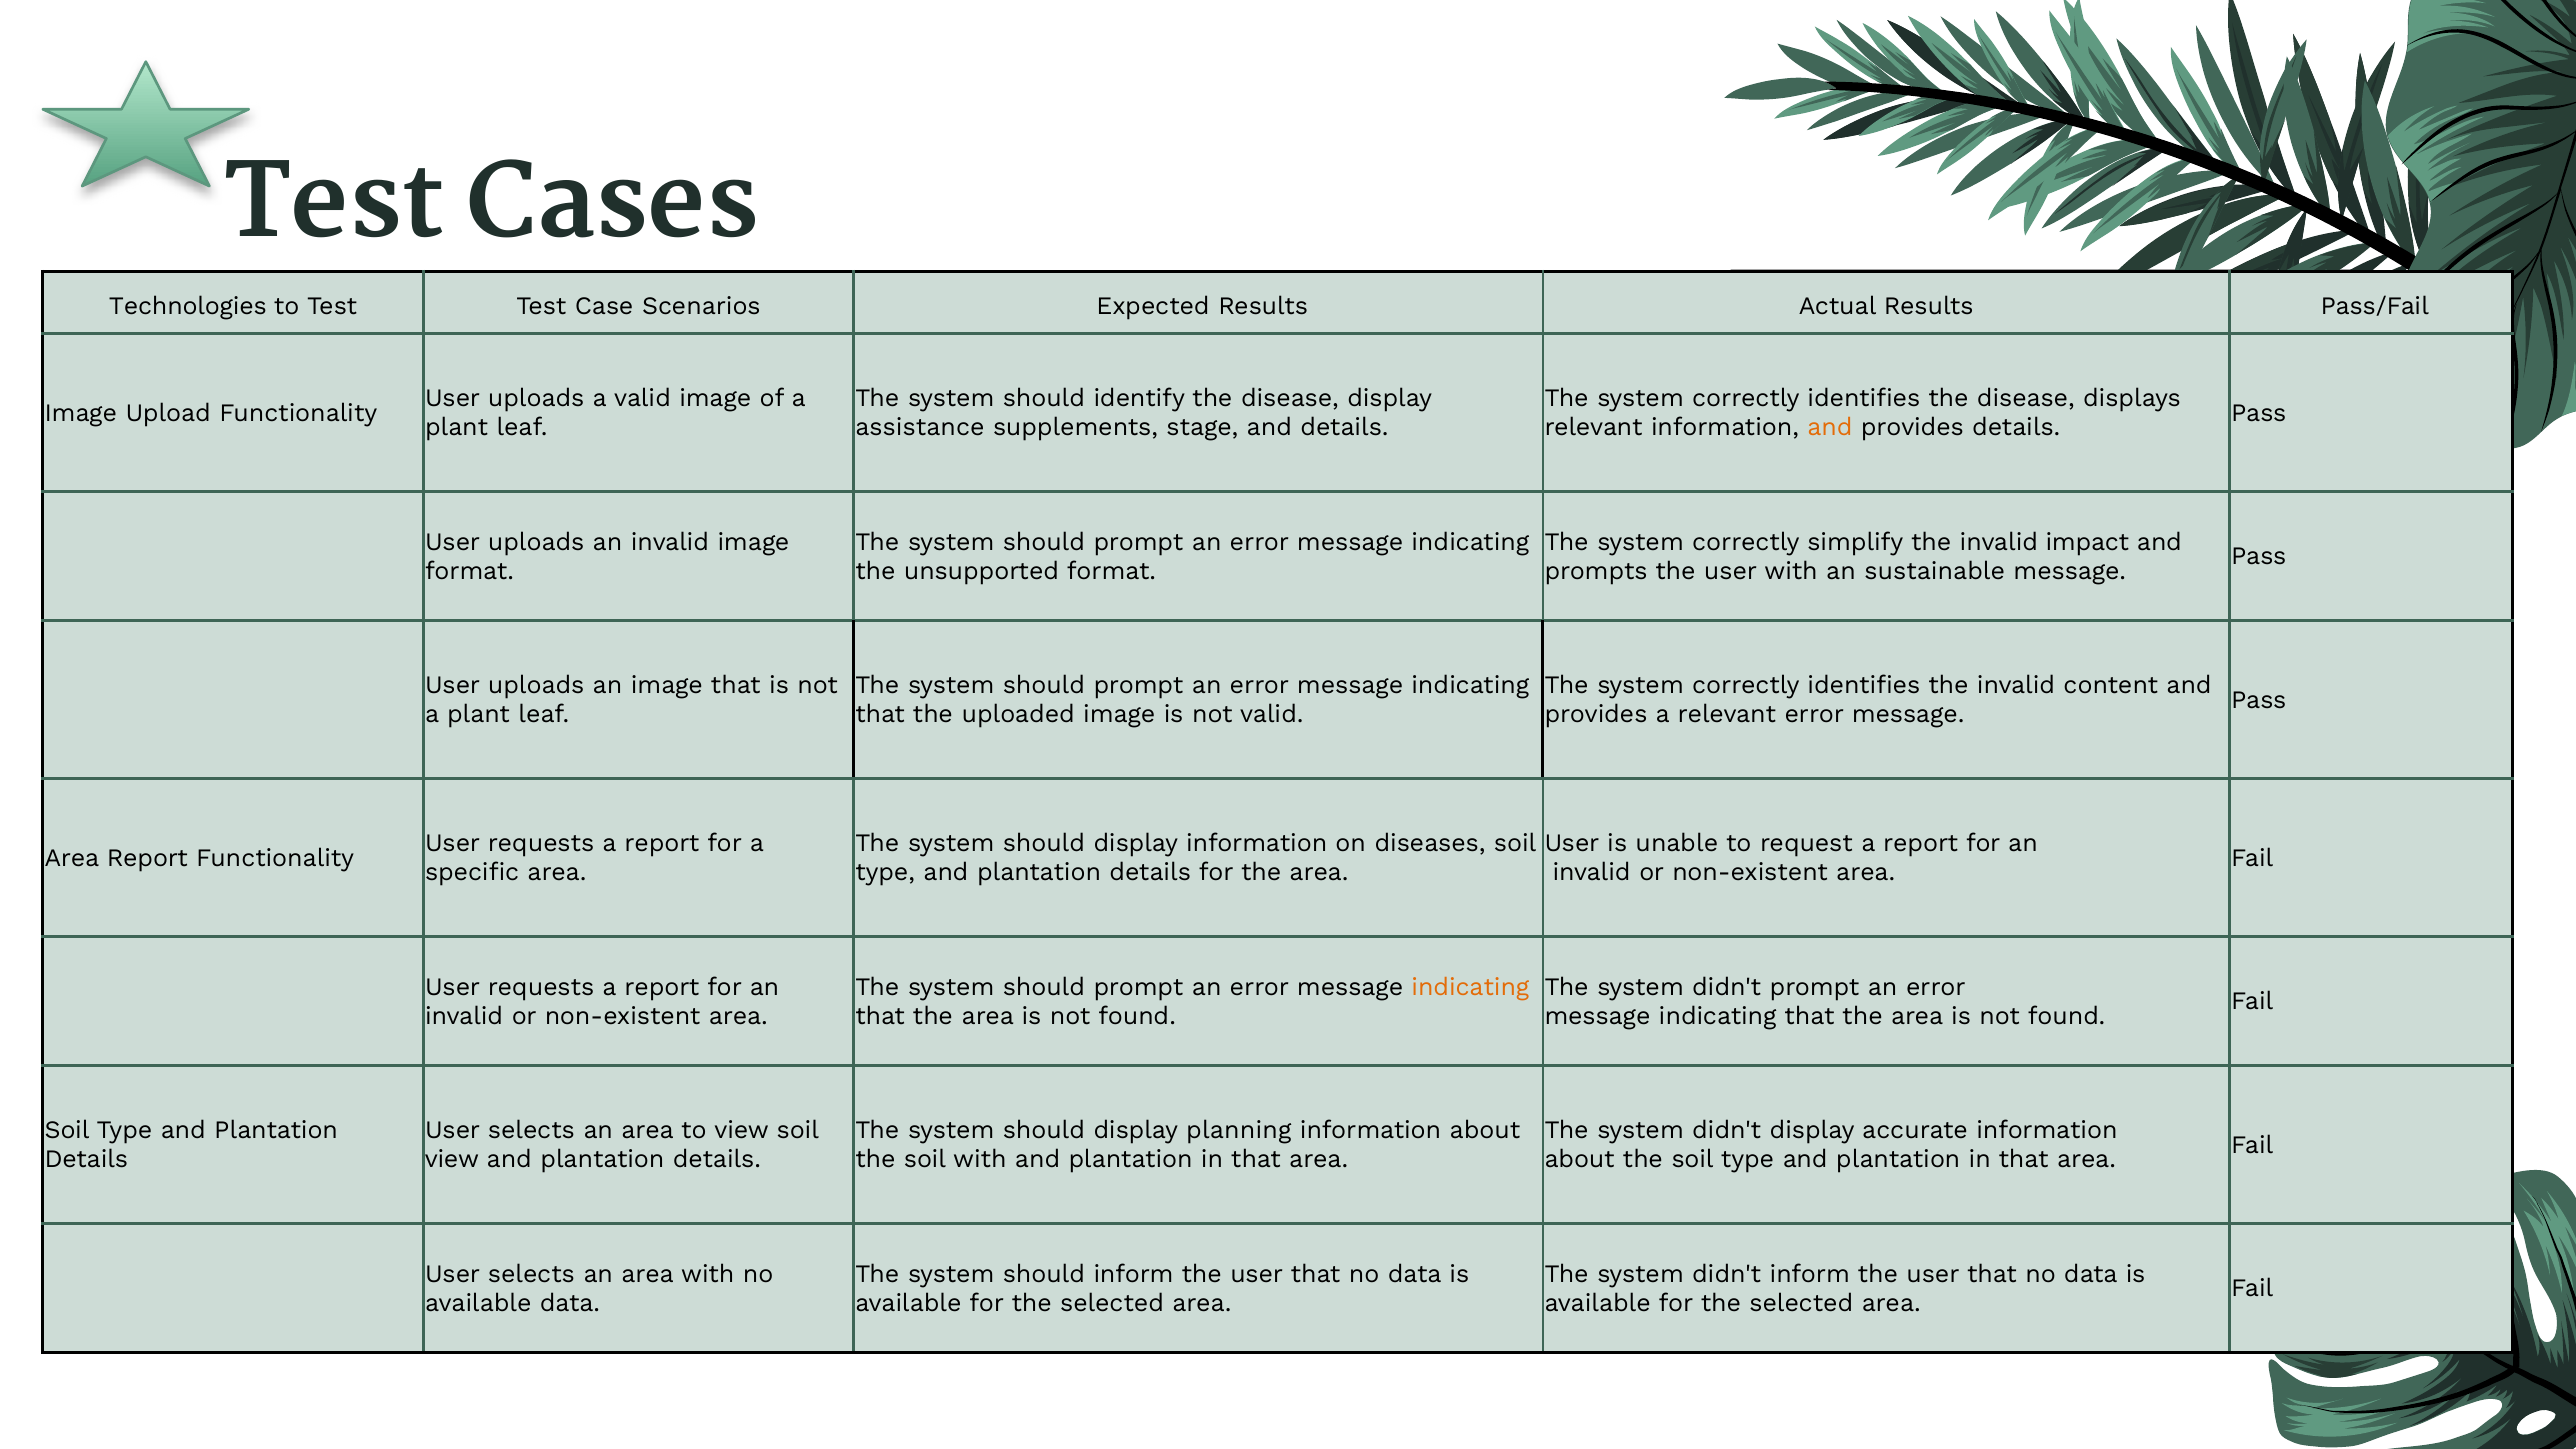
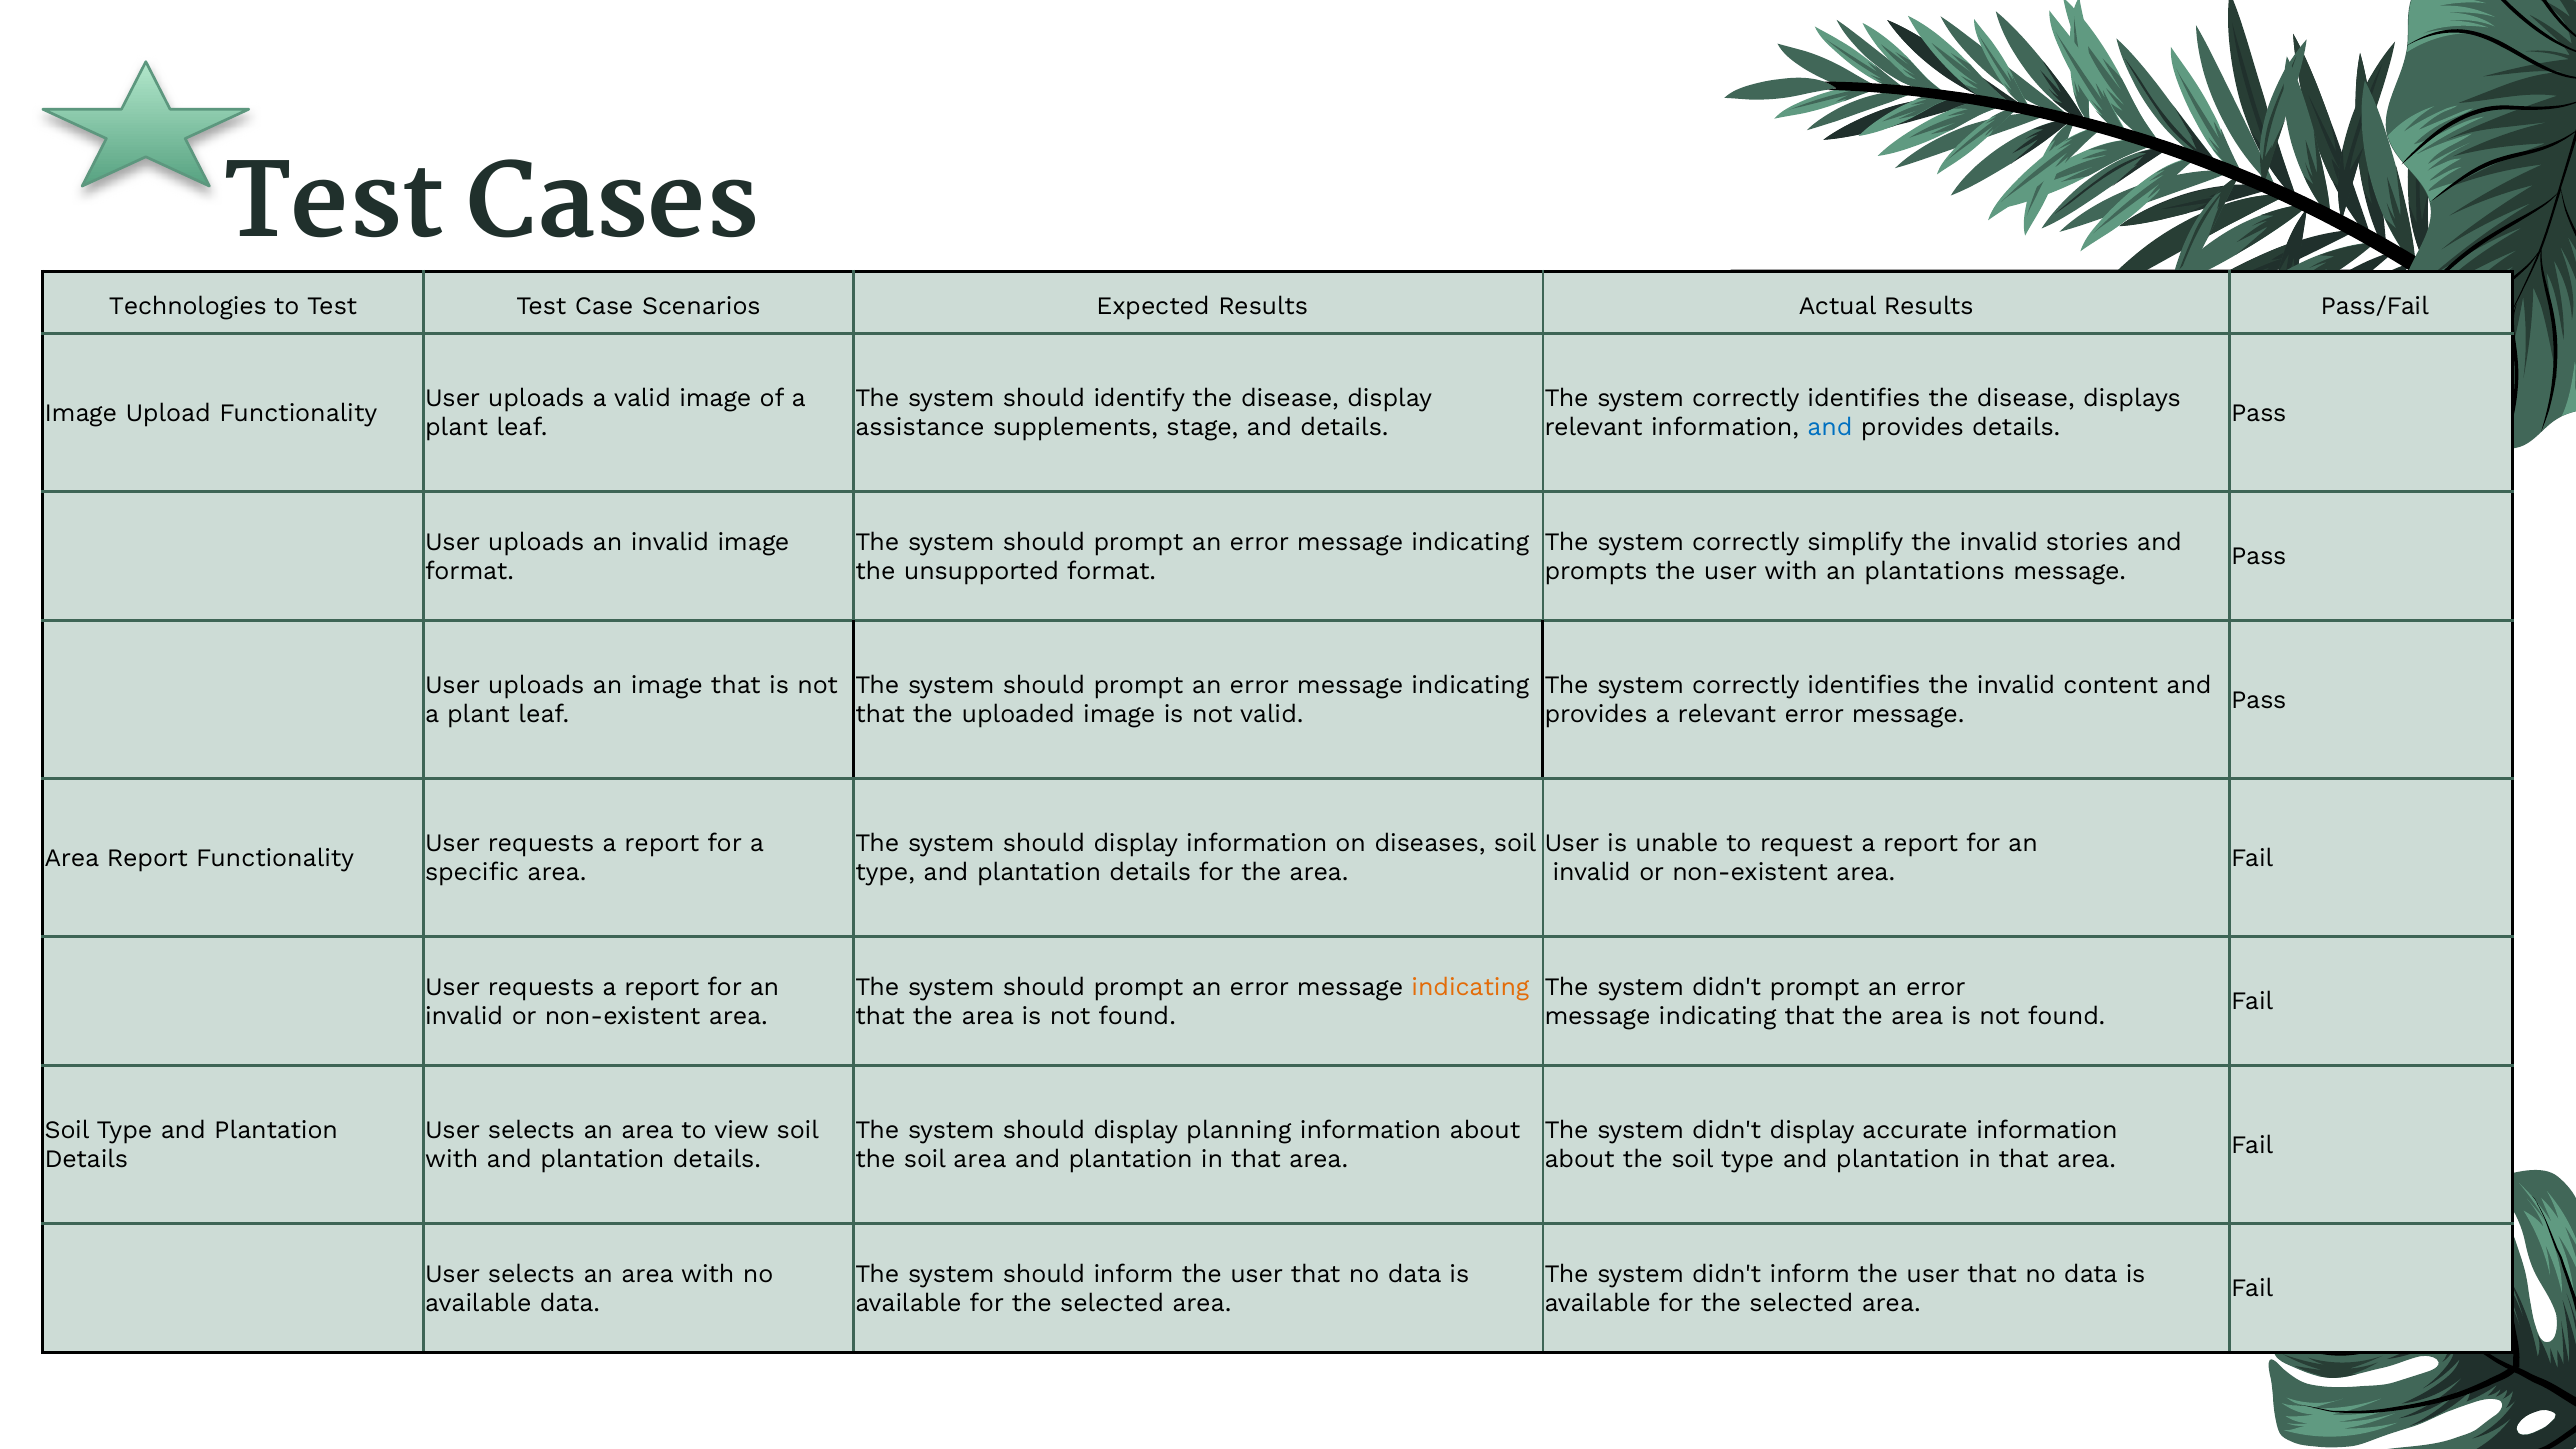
and at (1830, 427) colour: orange -> blue
impact: impact -> stories
sustainable: sustainable -> plantations
view at (452, 1160): view -> with
soil with: with -> area
